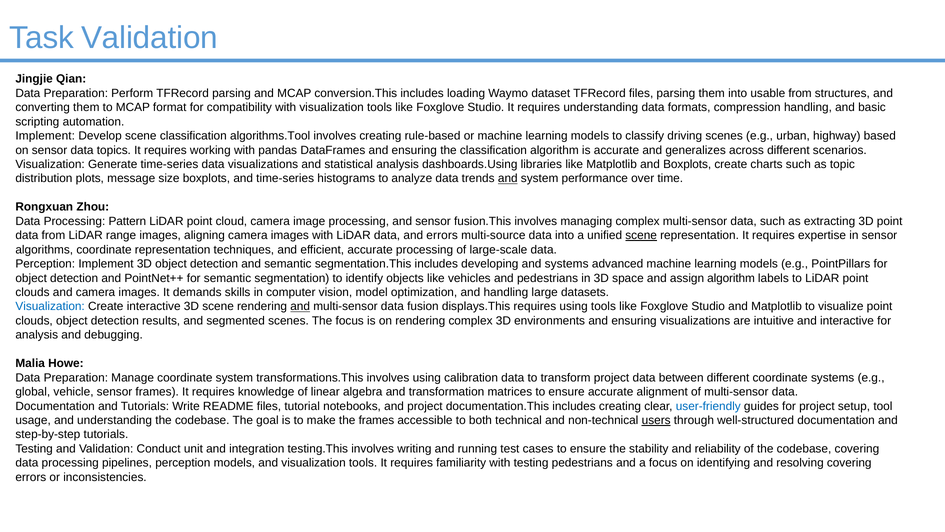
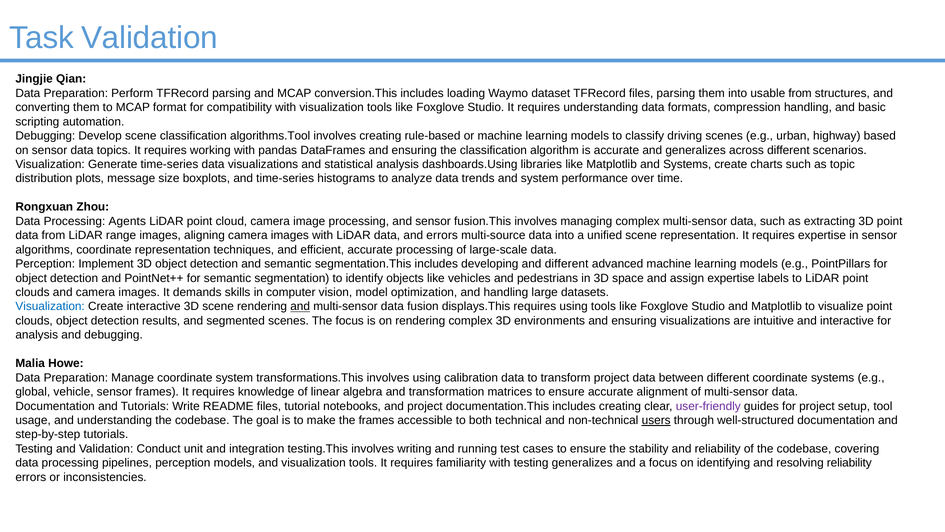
Implement at (45, 136): Implement -> Debugging
and Boxplots: Boxplots -> Systems
and at (508, 178) underline: present -> none
Pattern: Pattern -> Agents
scene at (641, 235) underline: present -> none
and systems: systems -> different
assign algorithm: algorithm -> expertise
user-friendly colour: blue -> purple
testing pedestrians: pedestrians -> generalizes
resolving covering: covering -> reliability
